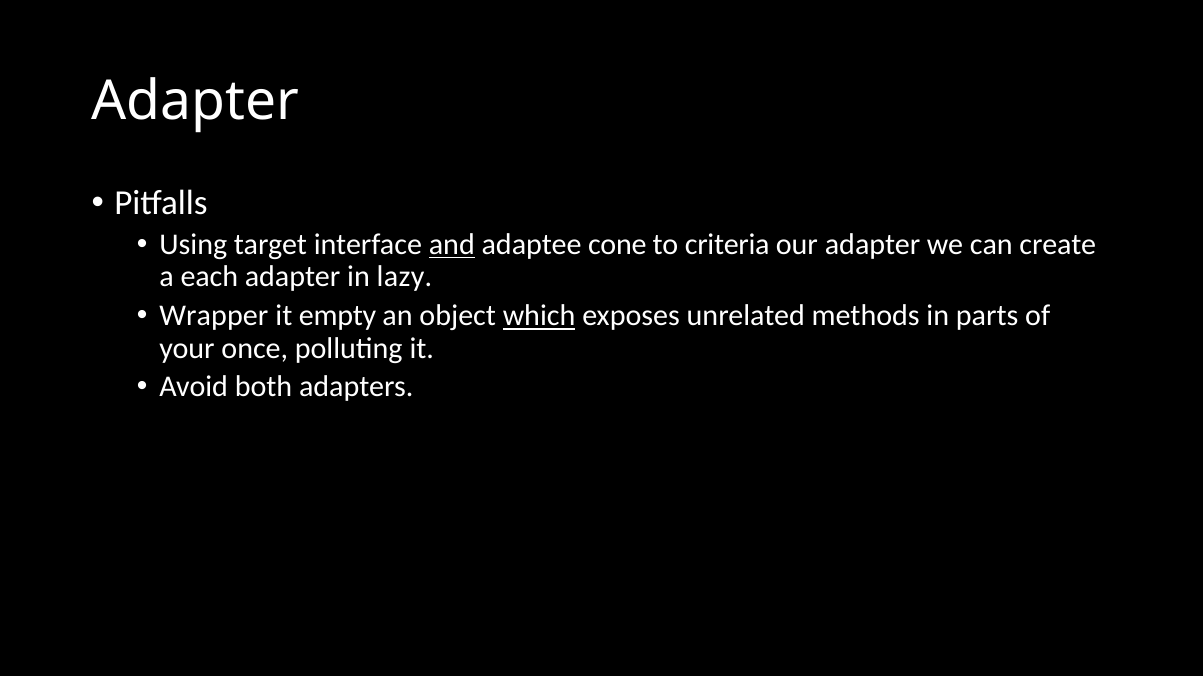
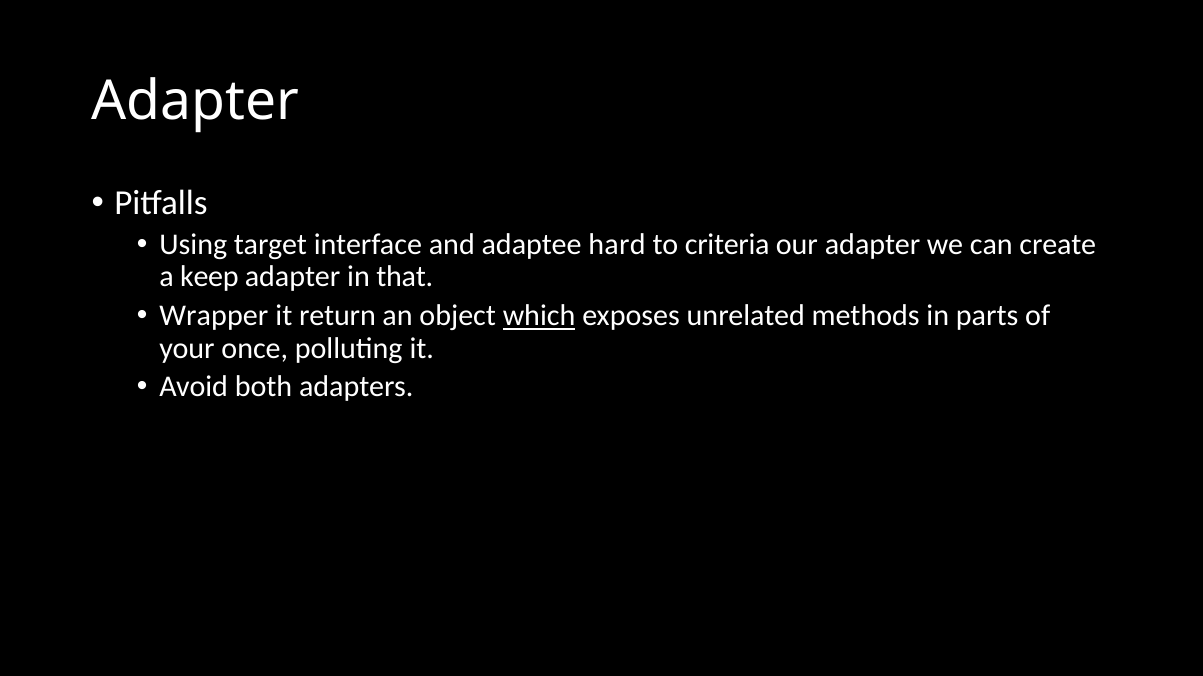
and underline: present -> none
cone: cone -> hard
each: each -> keep
lazy: lazy -> that
empty: empty -> return
